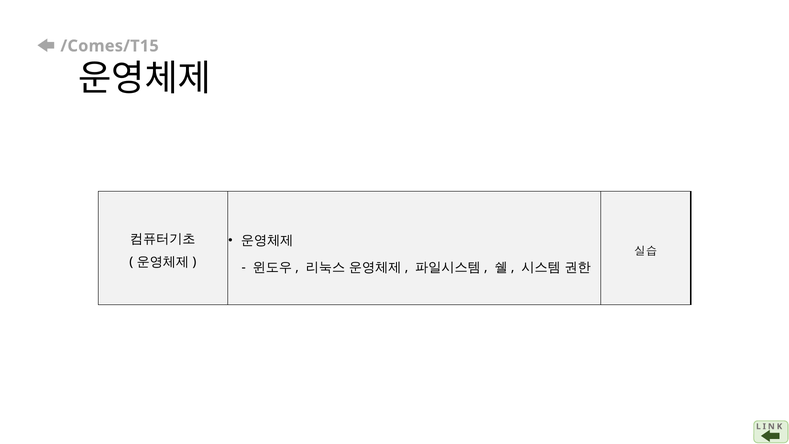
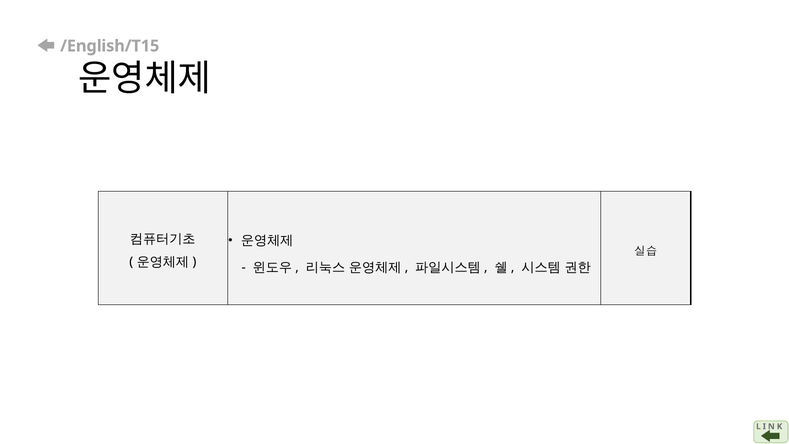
/Comes/T15: /Comes/T15 -> /English/T15
